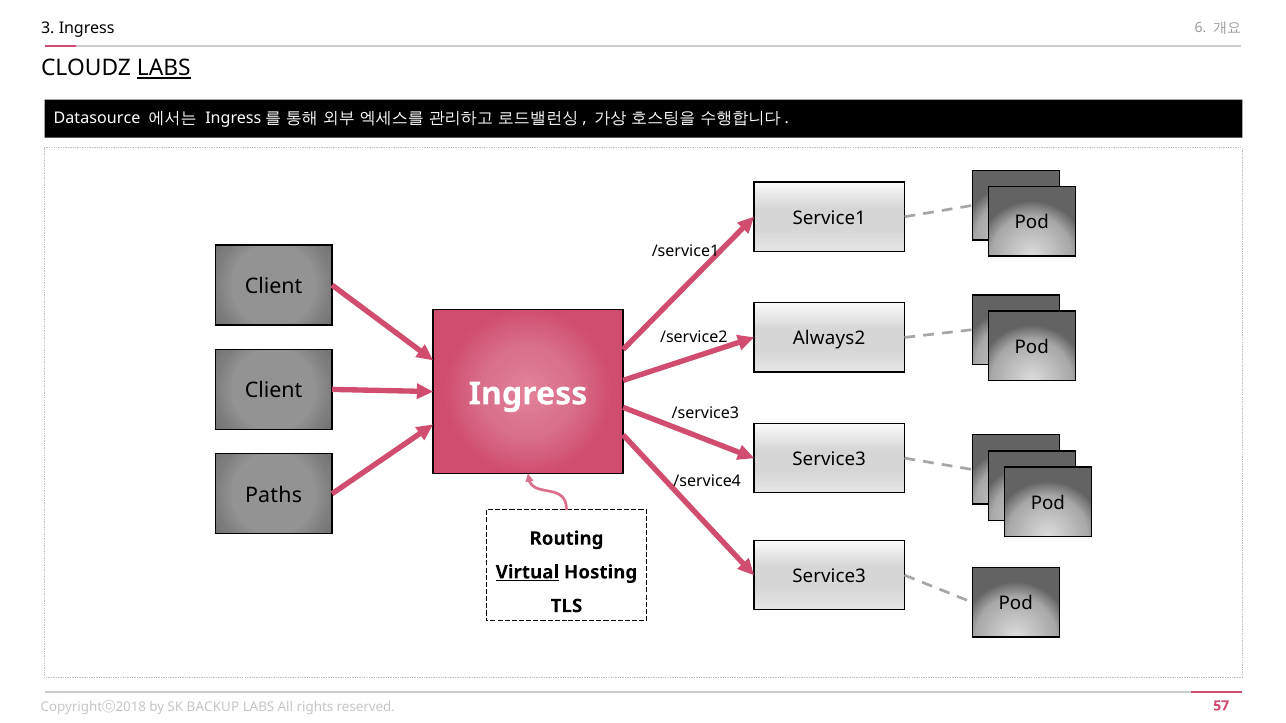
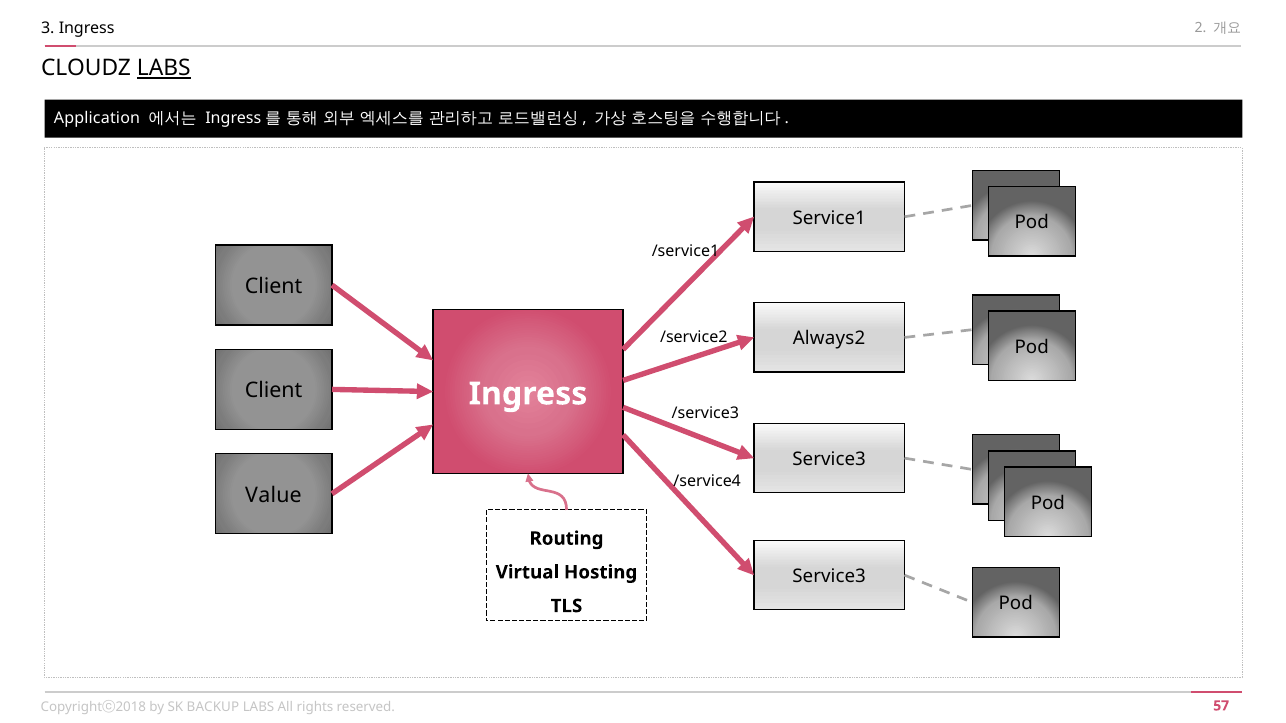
6: 6 -> 2
Datasource: Datasource -> Application
Paths: Paths -> Value
Virtual underline: present -> none
